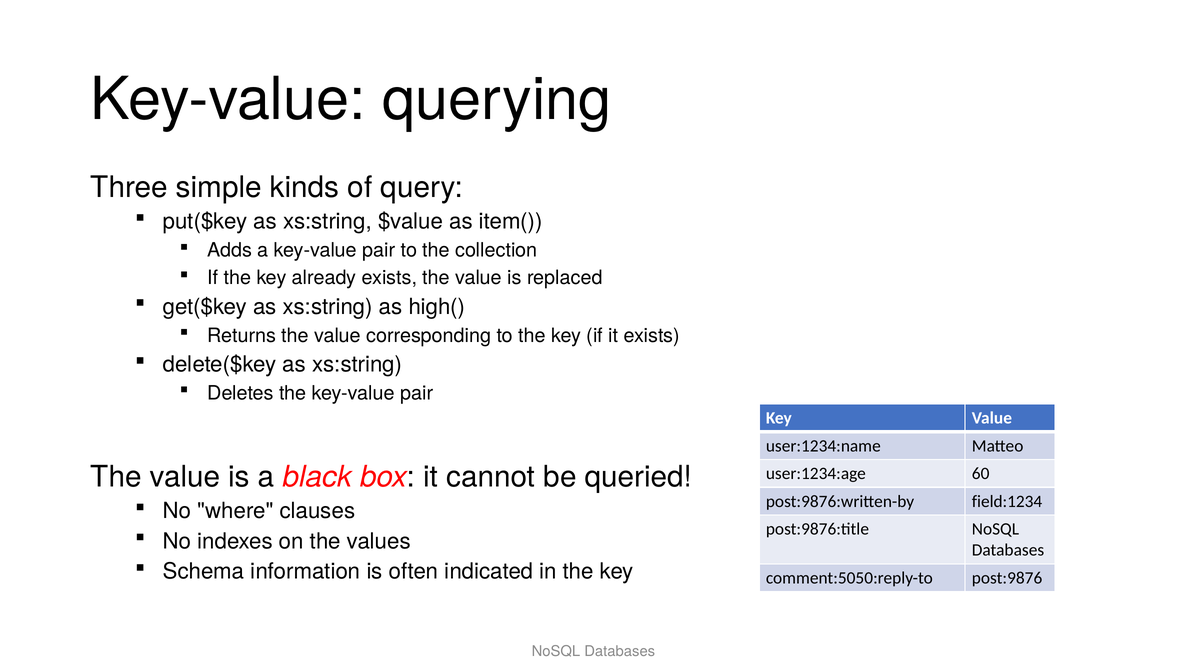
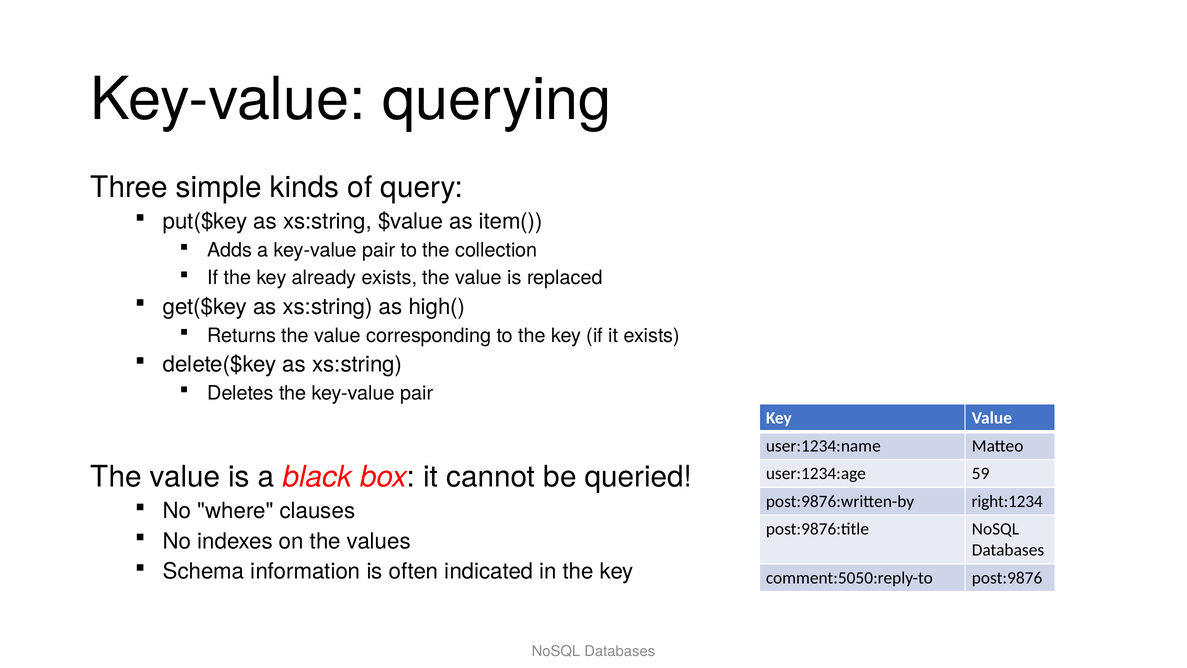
60: 60 -> 59
field:1234: field:1234 -> right:1234
